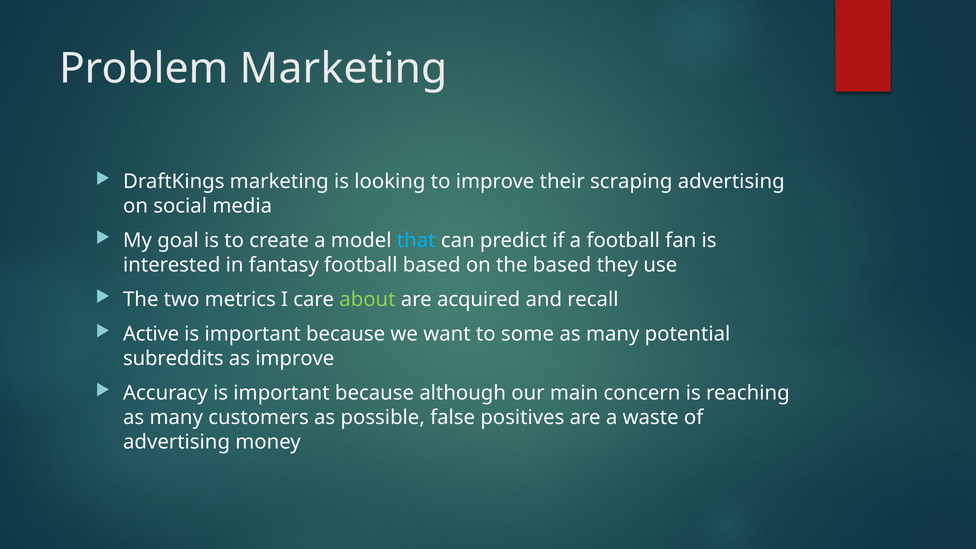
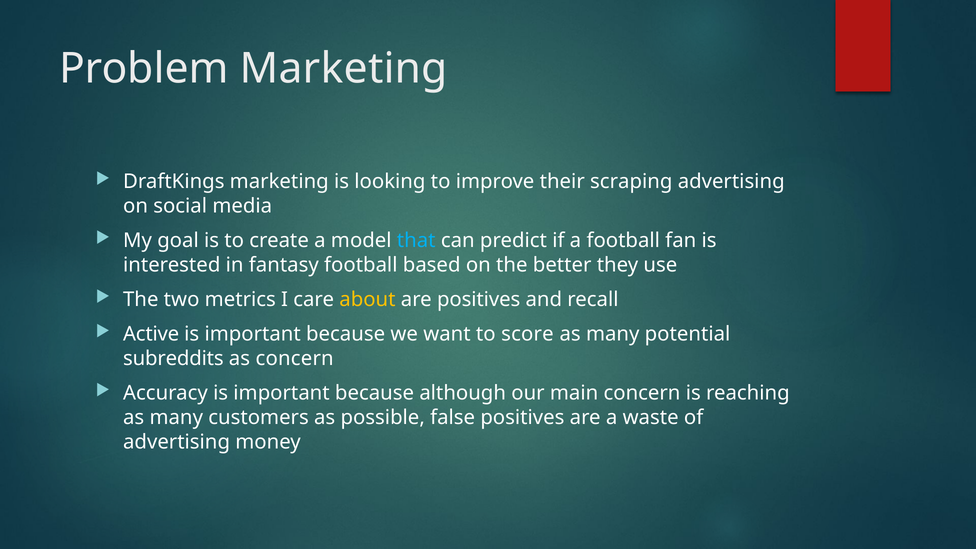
the based: based -> better
about colour: light green -> yellow
are acquired: acquired -> positives
some: some -> score
as improve: improve -> concern
